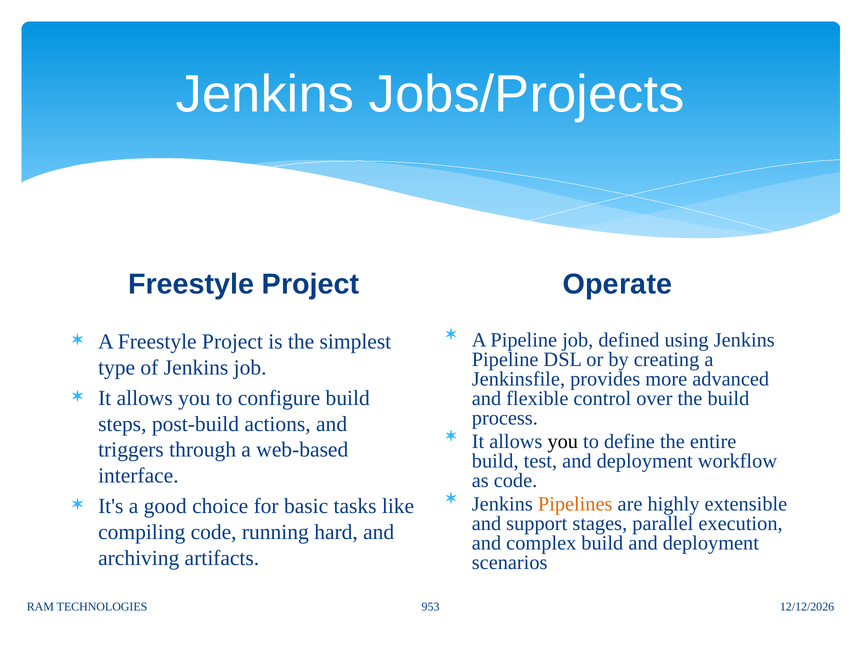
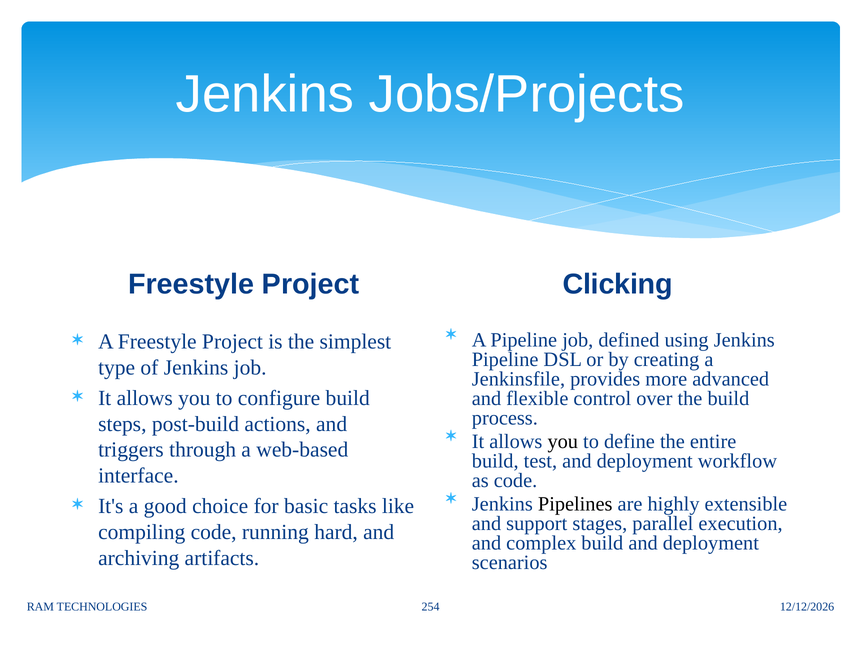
Operate: Operate -> Clicking
Pipelines colour: orange -> black
953: 953 -> 254
